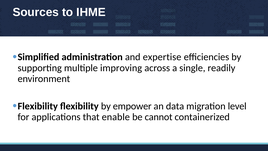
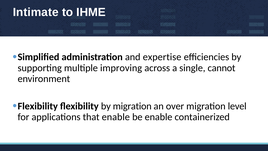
Sources: Sources -> Intimate
readily: readily -> cannot
by empower: empower -> migration
data: data -> over
be cannot: cannot -> enable
